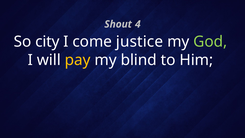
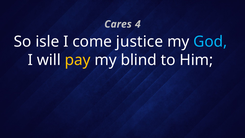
Shout: Shout -> Cares
city: city -> isle
God colour: light green -> light blue
